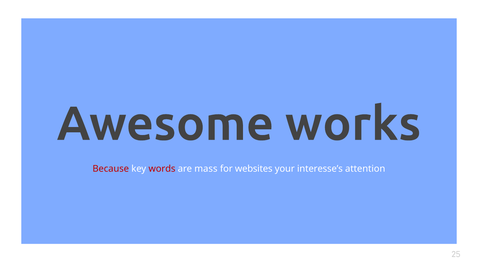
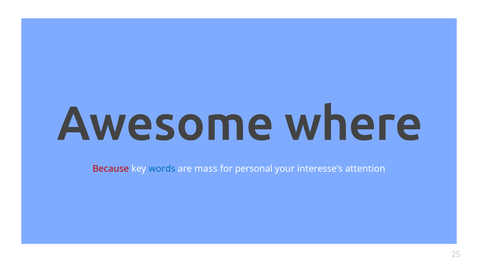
works: works -> where
words colour: red -> blue
websites: websites -> personal
